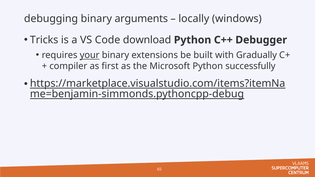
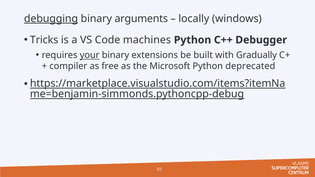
debugging underline: none -> present
download: download -> machines
first: first -> free
successfully: successfully -> deprecated
